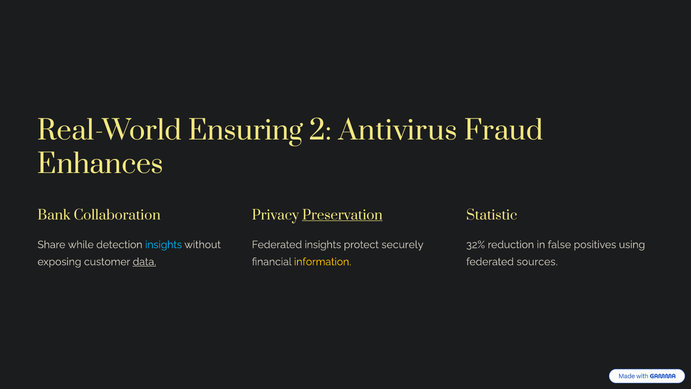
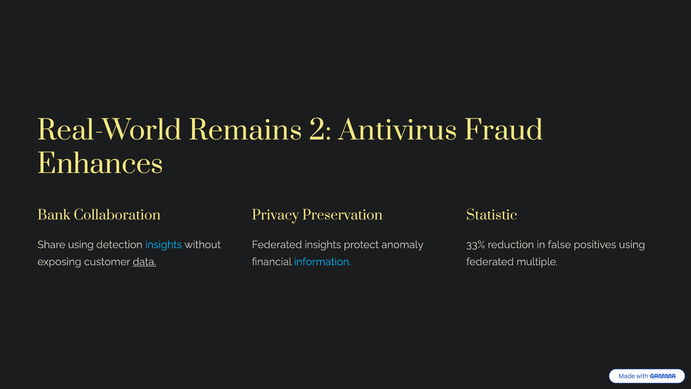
Ensuring: Ensuring -> Remains
Preservation underline: present -> none
Share while: while -> using
securely: securely -> anomaly
32%: 32% -> 33%
information colour: yellow -> light blue
sources: sources -> multiple
